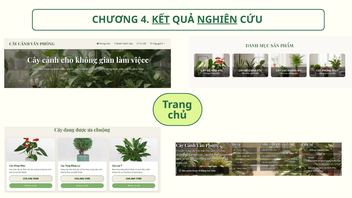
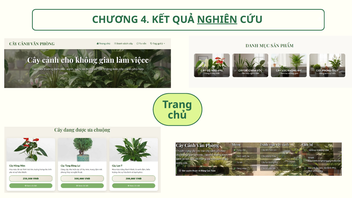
KẾT underline: present -> none
